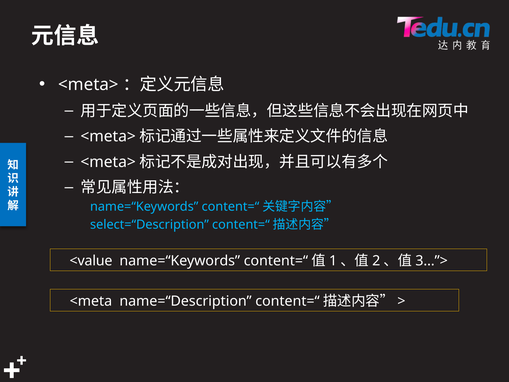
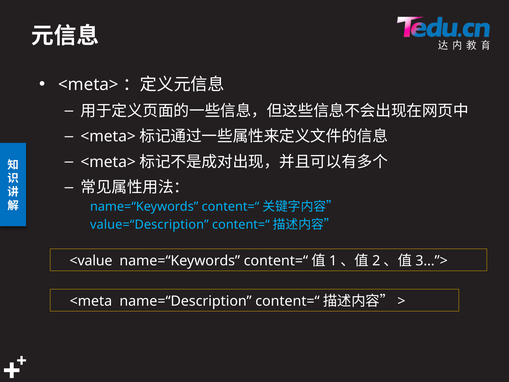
select=“Description: select=“Description -> value=“Description
